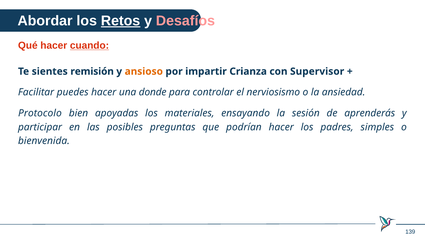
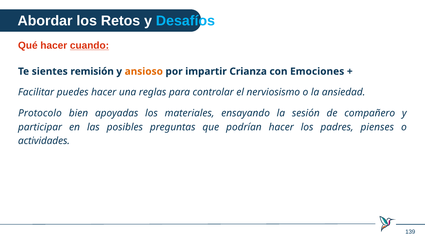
Retos underline: present -> none
Desafíos colour: pink -> light blue
Supervisor: Supervisor -> Emociones
donde: donde -> reglas
aprenderás: aprenderás -> compañero
simples: simples -> pienses
bienvenida: bienvenida -> actividades
